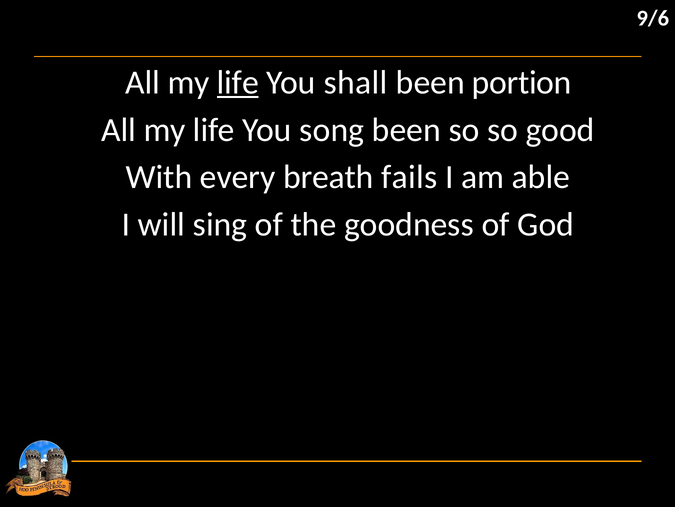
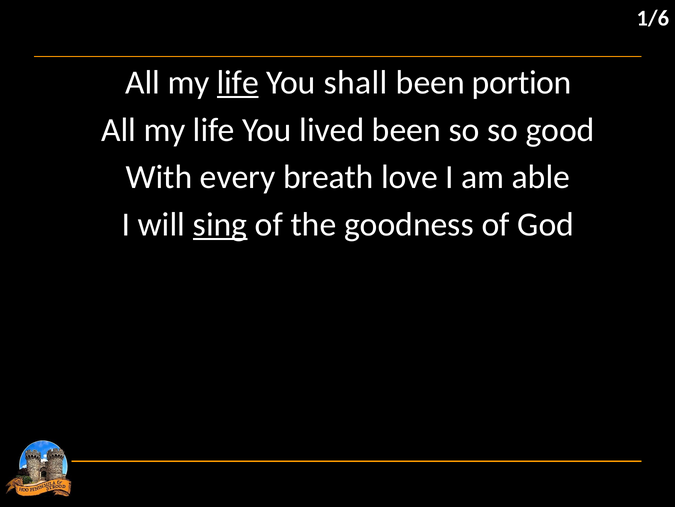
9/6: 9/6 -> 1/6
song: song -> lived
fails: fails -> love
sing underline: none -> present
